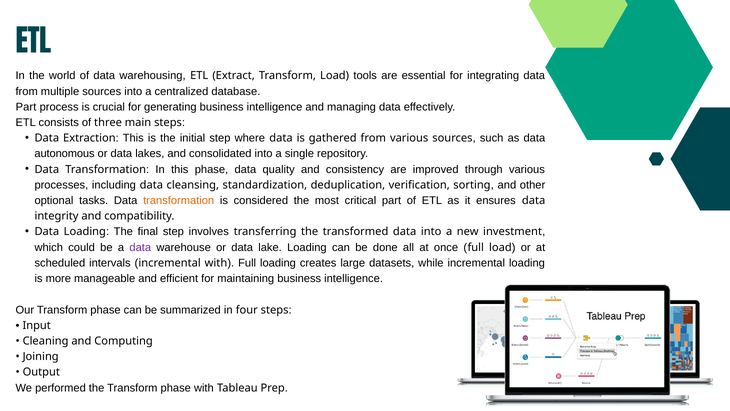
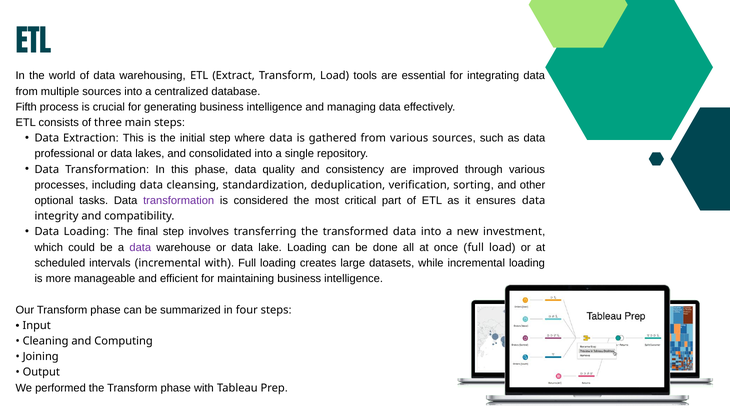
Part at (26, 107): Part -> Fifth
autonomous: autonomous -> professional
transformation at (179, 200) colour: orange -> purple
